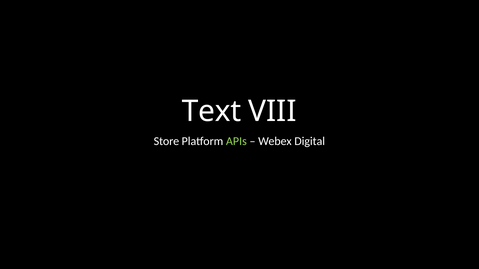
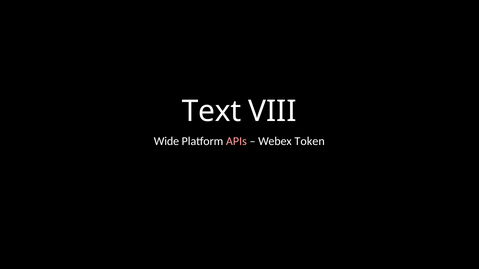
Store: Store -> Wide
APIs colour: light green -> pink
Digital: Digital -> Token
